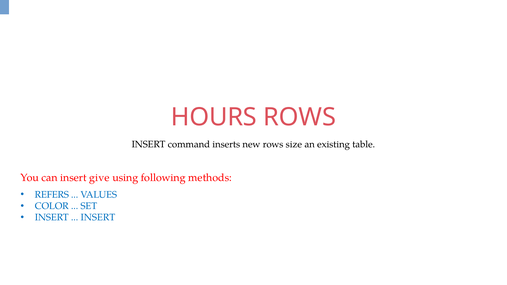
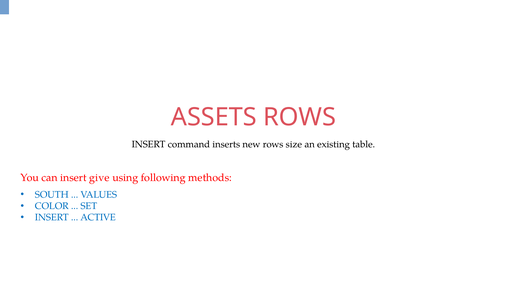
HOURS: HOURS -> ASSETS
REFERS: REFERS -> SOUTH
INSERT at (98, 218): INSERT -> ACTIVE
